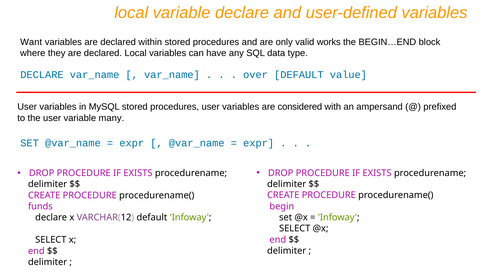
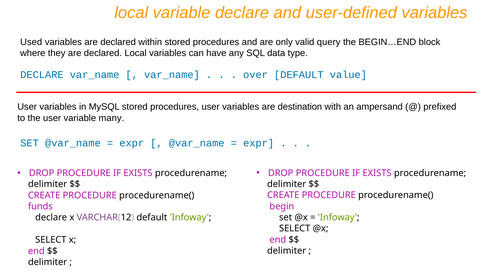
Want: Want -> Used
works: works -> query
considered: considered -> destination
